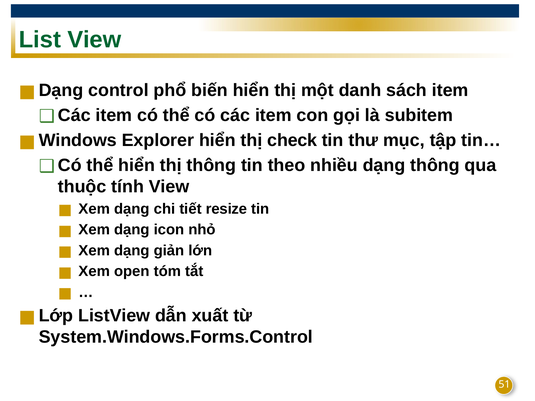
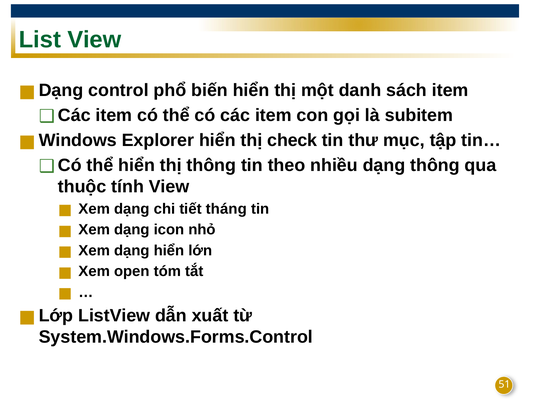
resize: resize -> tháng
dạng giản: giản -> hiển
